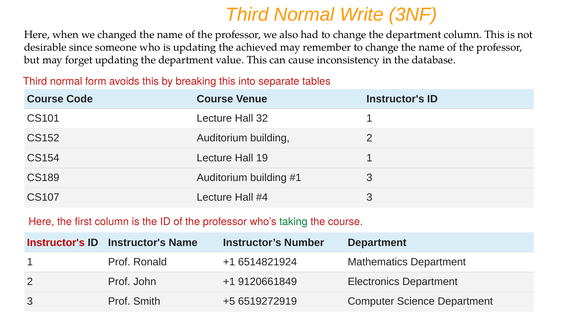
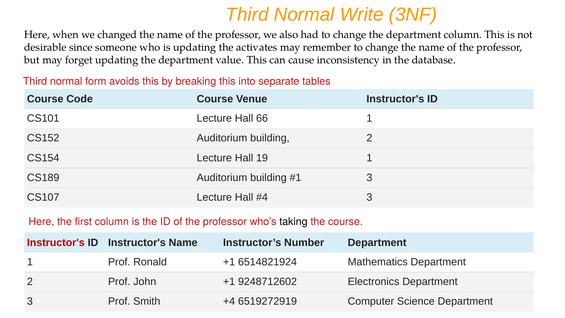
achieved: achieved -> activates
32: 32 -> 66
taking colour: green -> black
9120661849: 9120661849 -> 9248712602
+5: +5 -> +4
